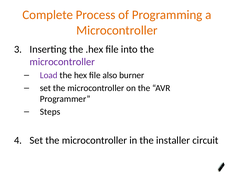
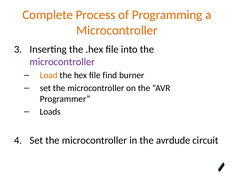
Load colour: purple -> orange
also: also -> find
Steps: Steps -> Loads
installer: installer -> avrdude
